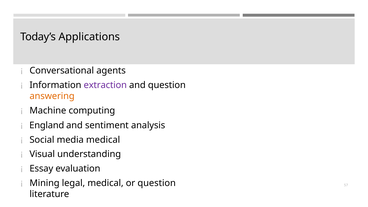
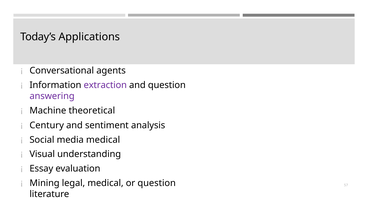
answering colour: orange -> purple
computing: computing -> theoretical
England: England -> Century
